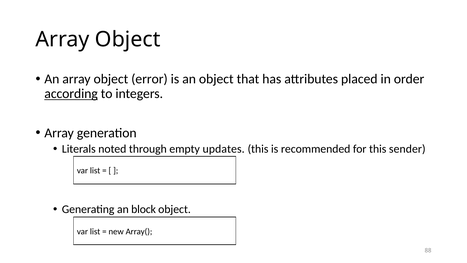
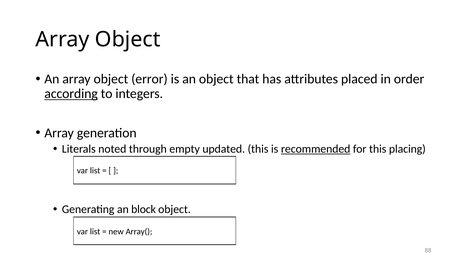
updates: updates -> updated
recommended underline: none -> present
sender: sender -> placing
